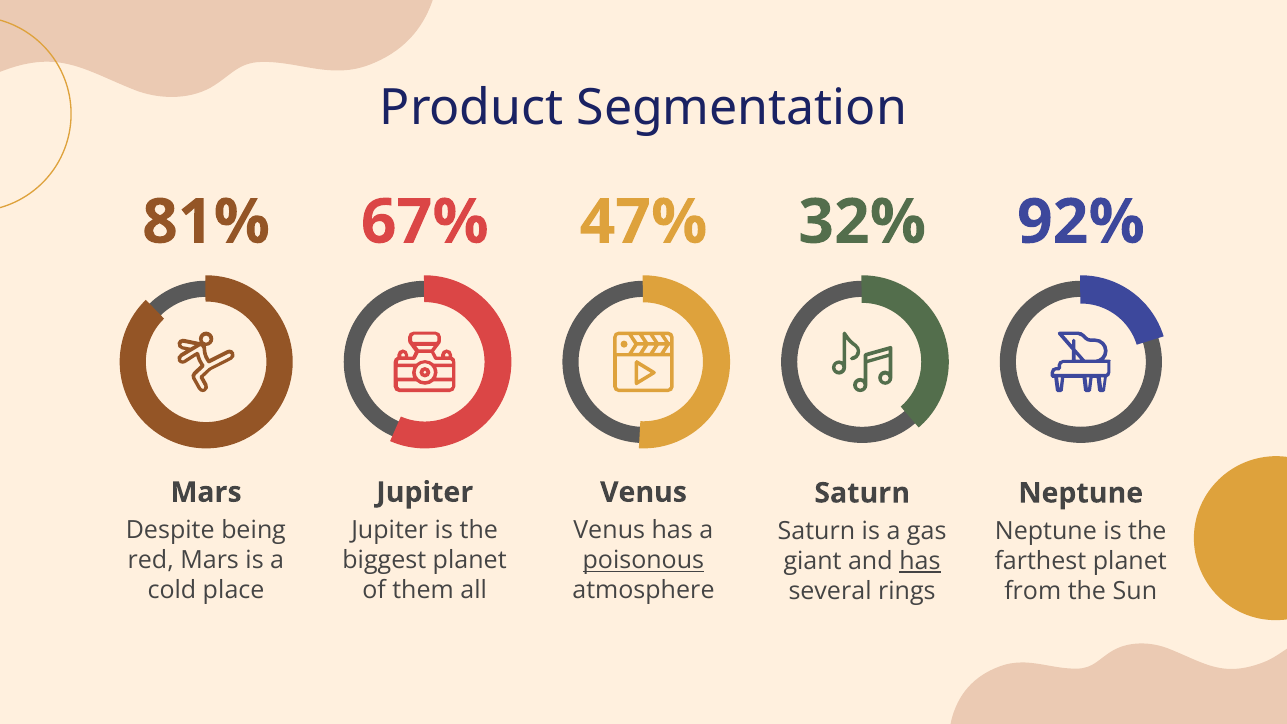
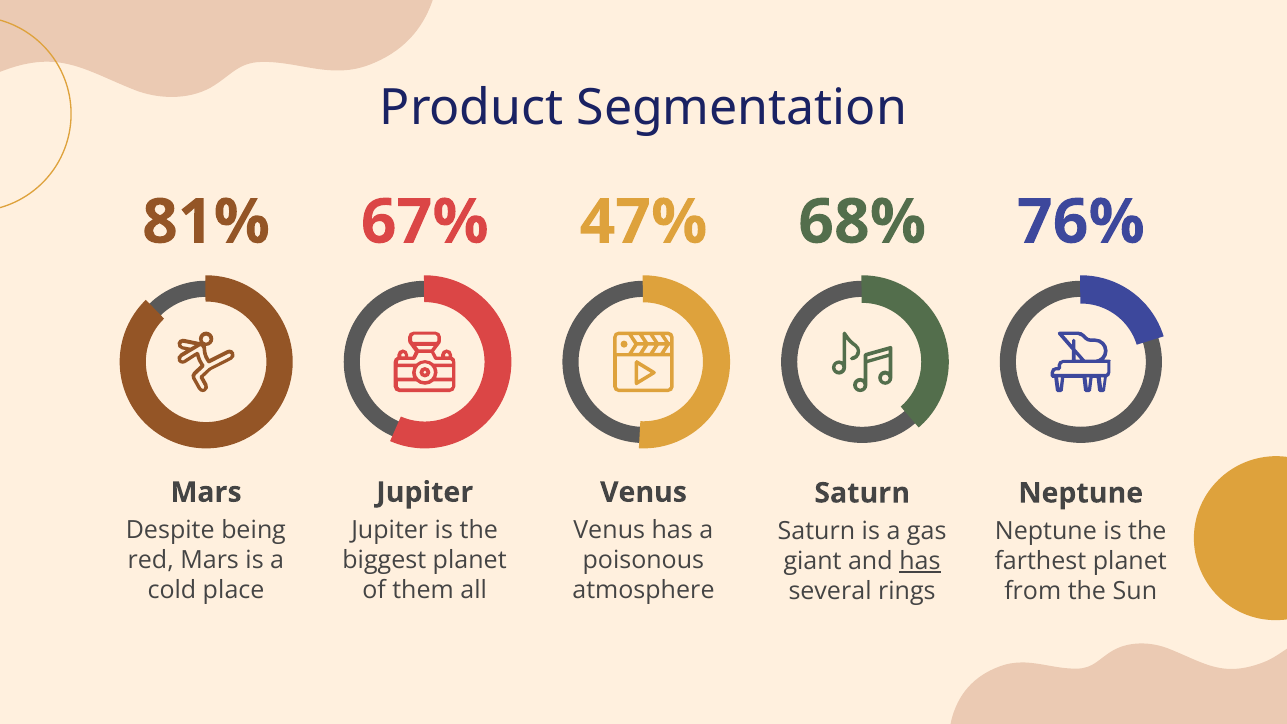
32%: 32% -> 68%
92%: 92% -> 76%
poisonous underline: present -> none
